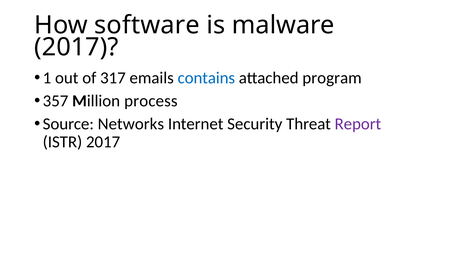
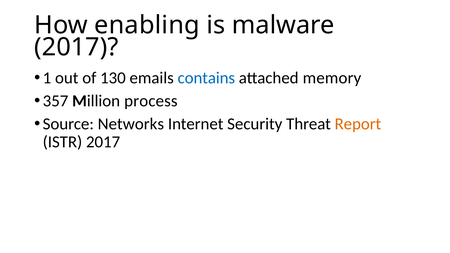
software: software -> enabling
317: 317 -> 130
program: program -> memory
Report colour: purple -> orange
